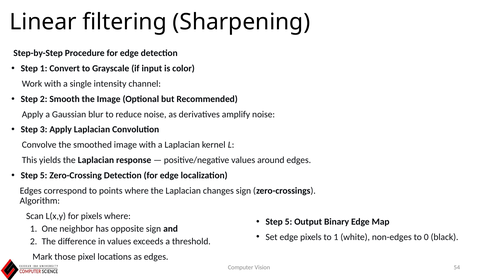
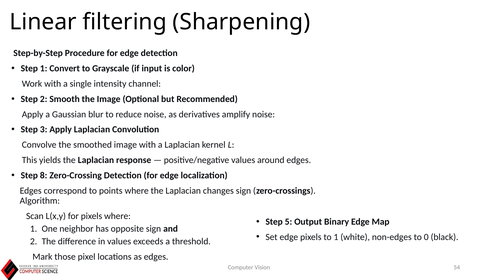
5 at (44, 175): 5 -> 8
